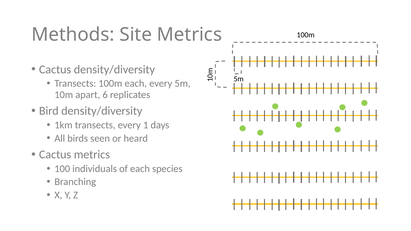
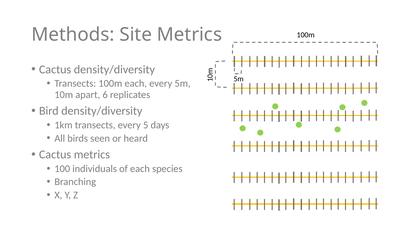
every 1: 1 -> 5
